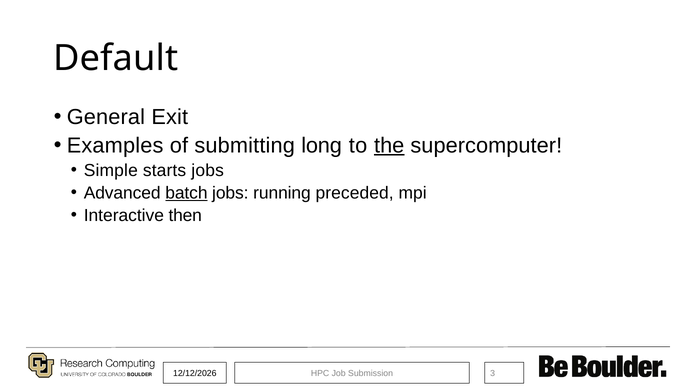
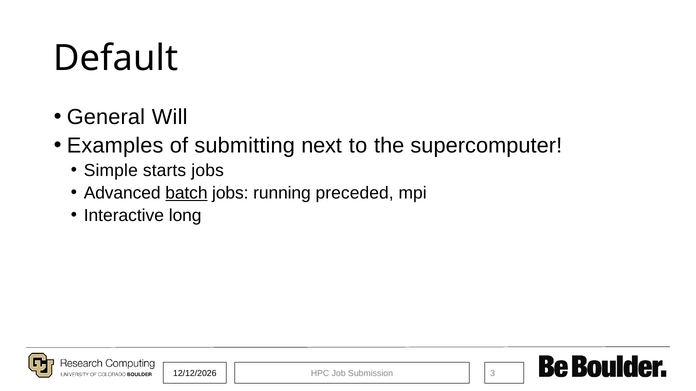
Exit: Exit -> Will
long: long -> next
the underline: present -> none
then: then -> long
